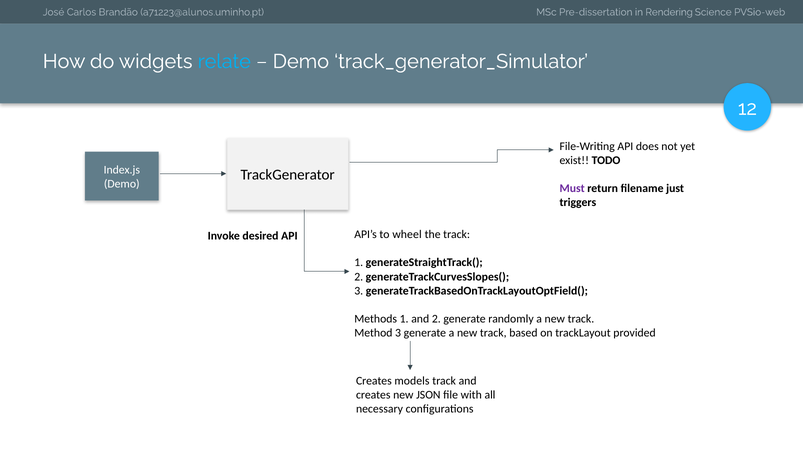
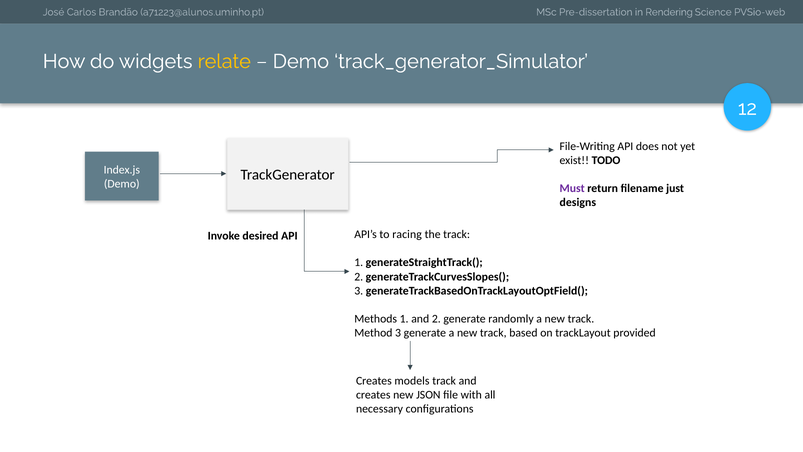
relate colour: light blue -> yellow
triggers: triggers -> designs
wheel: wheel -> racing
